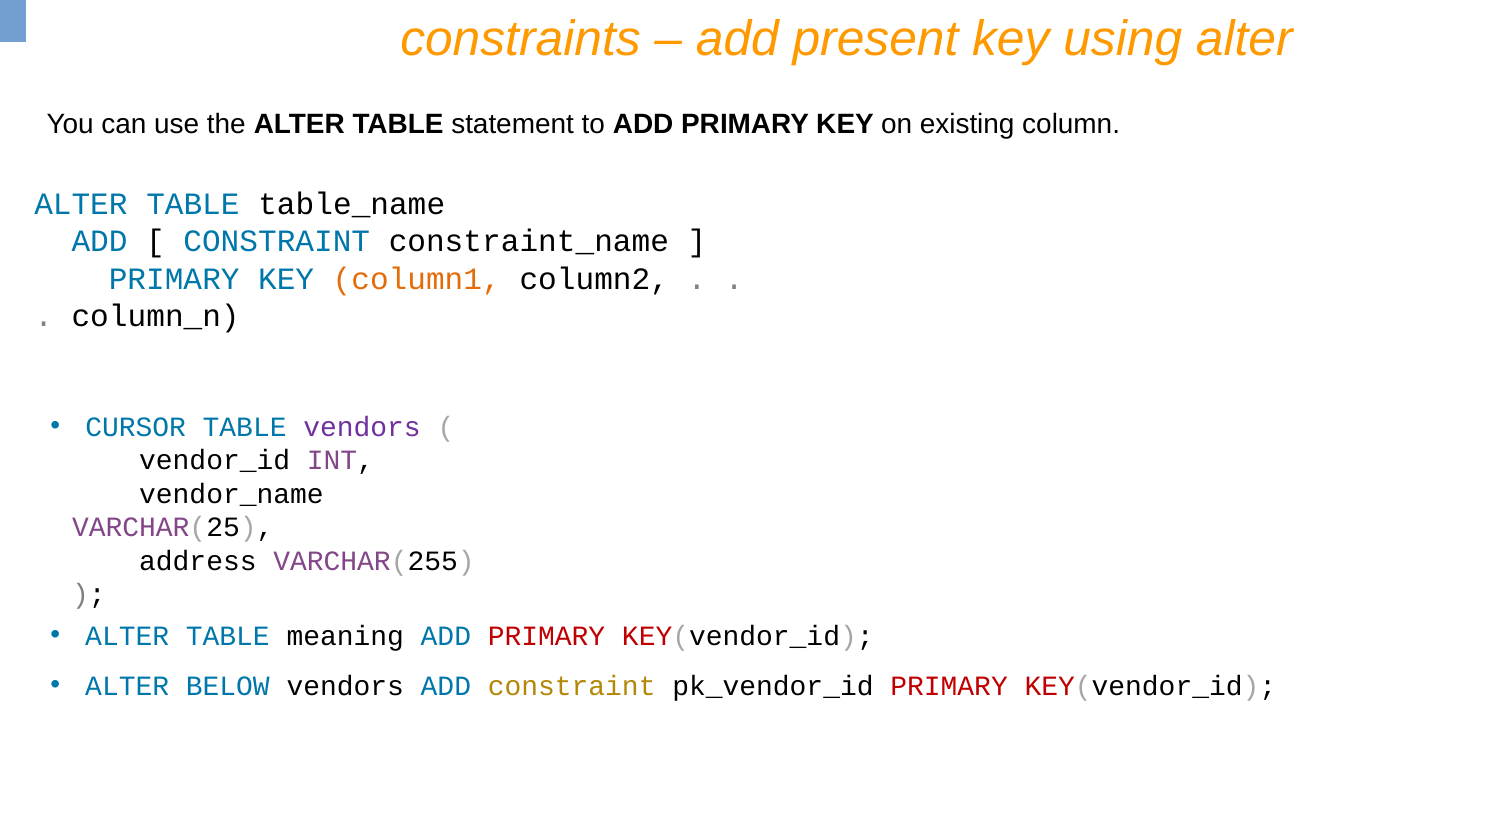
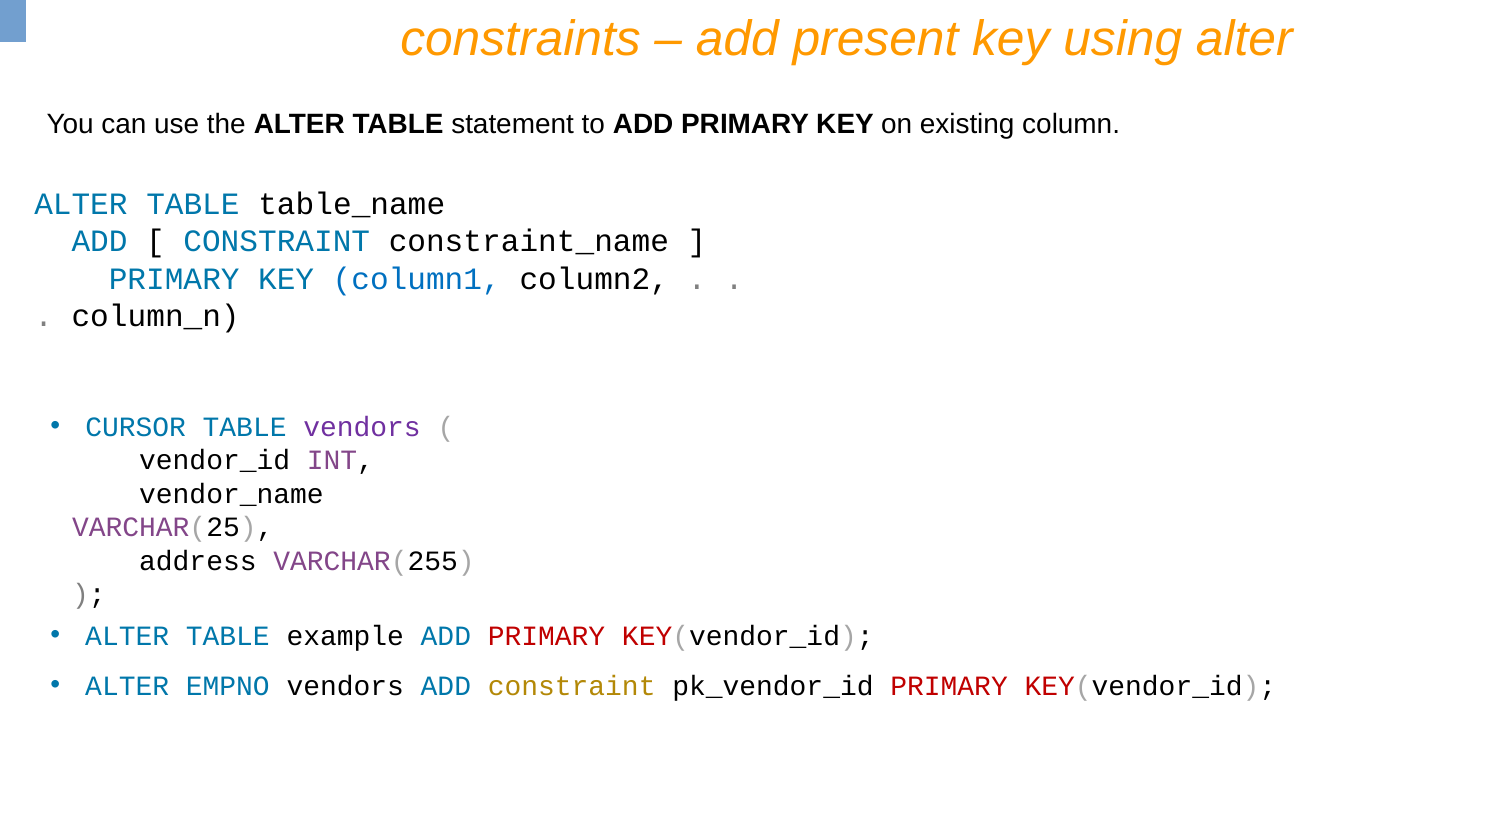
column1 colour: orange -> blue
meaning: meaning -> example
BELOW: BELOW -> EMPNO
